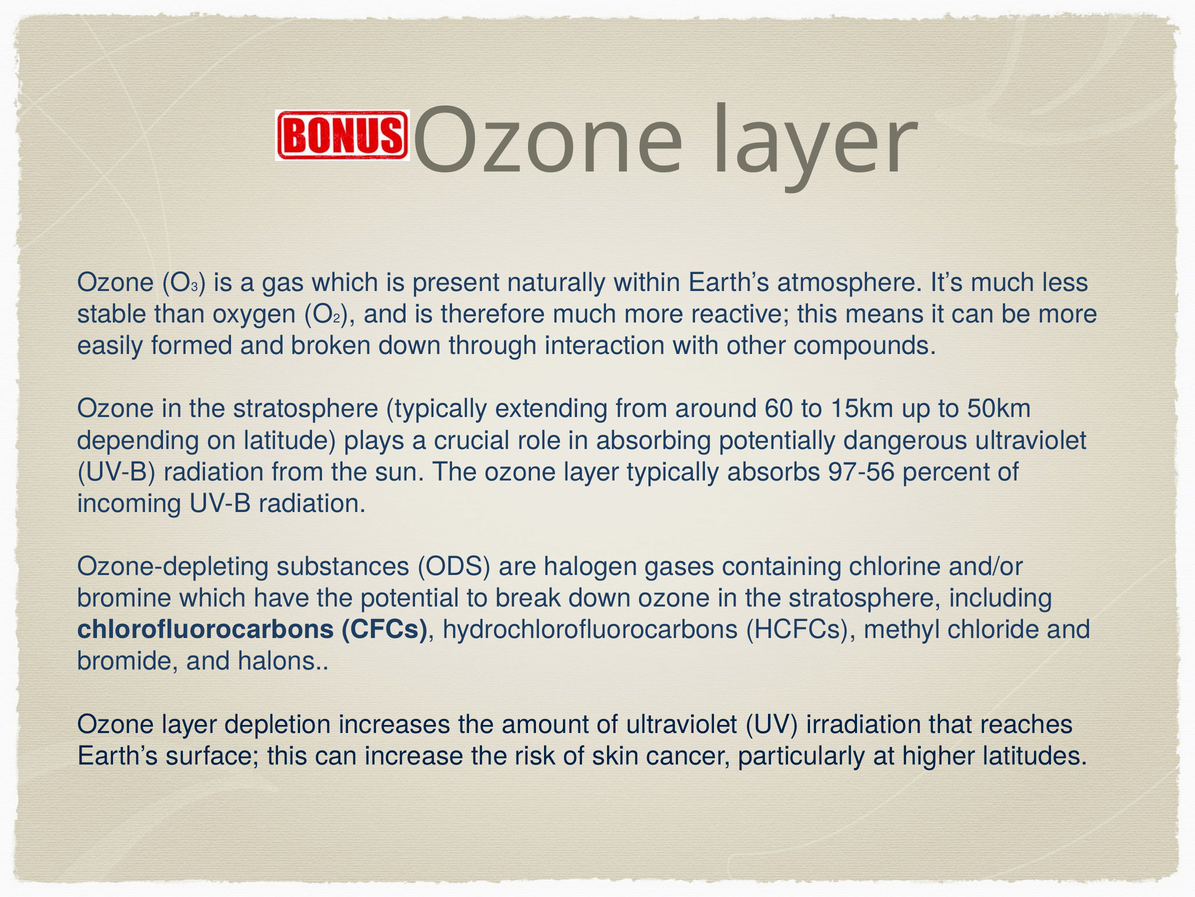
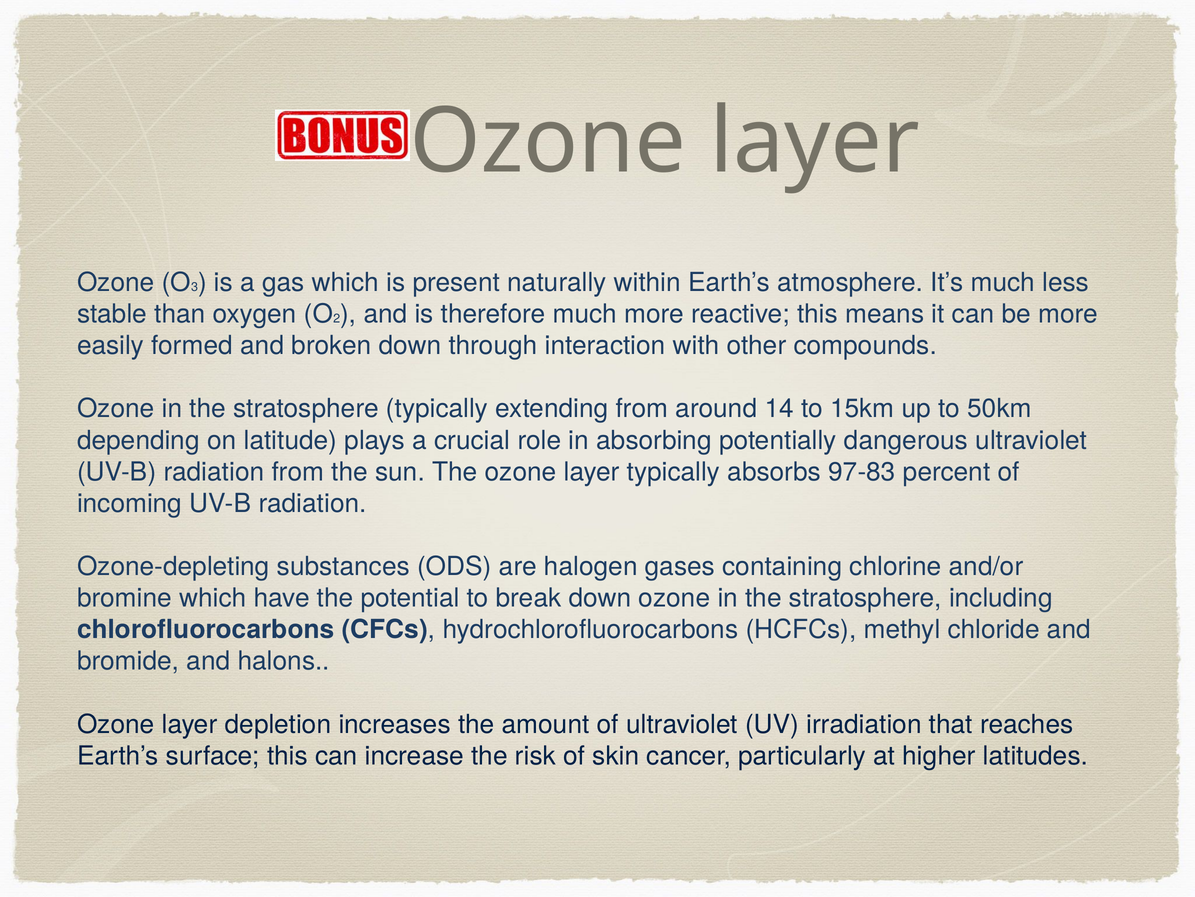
60: 60 -> 14
97-56: 97-56 -> 97-83
